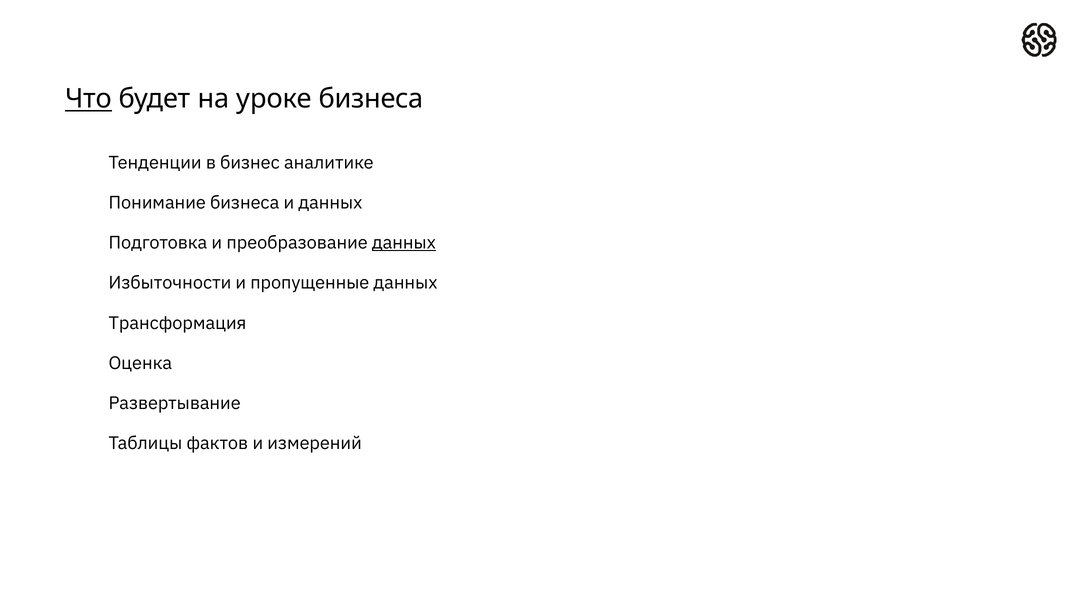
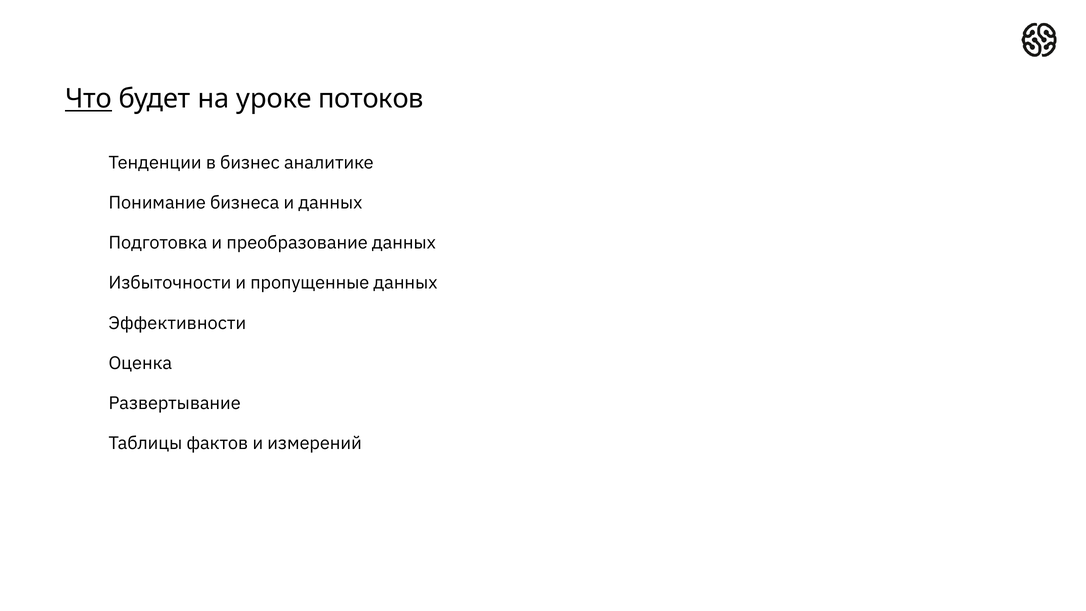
уроке бизнеса: бизнеса -> потоков
данных at (404, 243) underline: present -> none
Трансформация: Трансформация -> Эффективности
